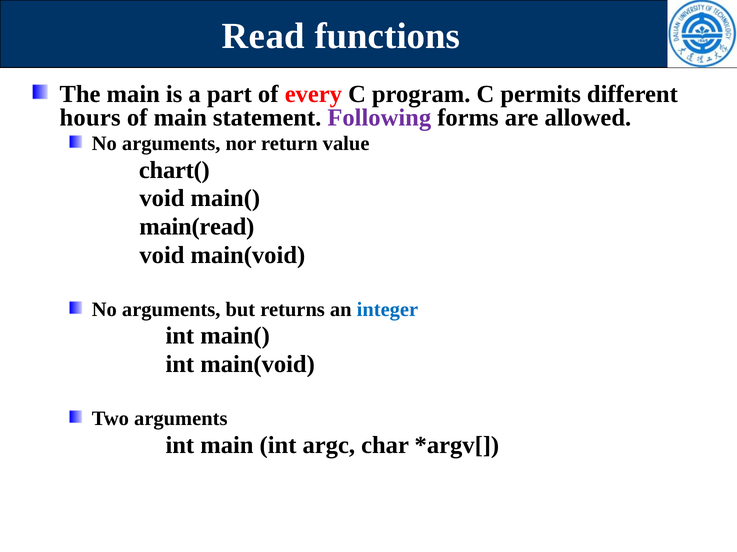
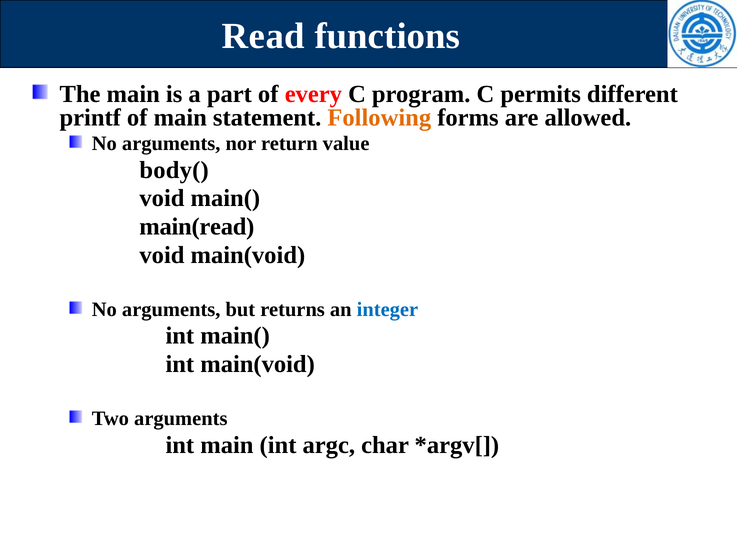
hours: hours -> printf
Following colour: purple -> orange
chart(: chart( -> body(
